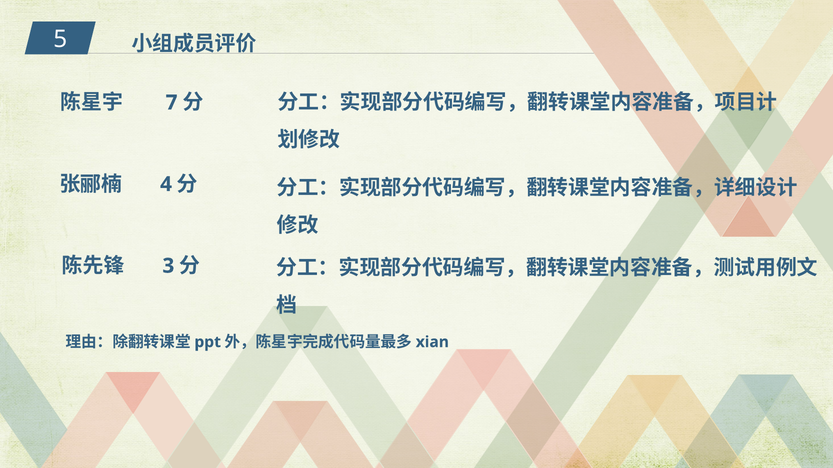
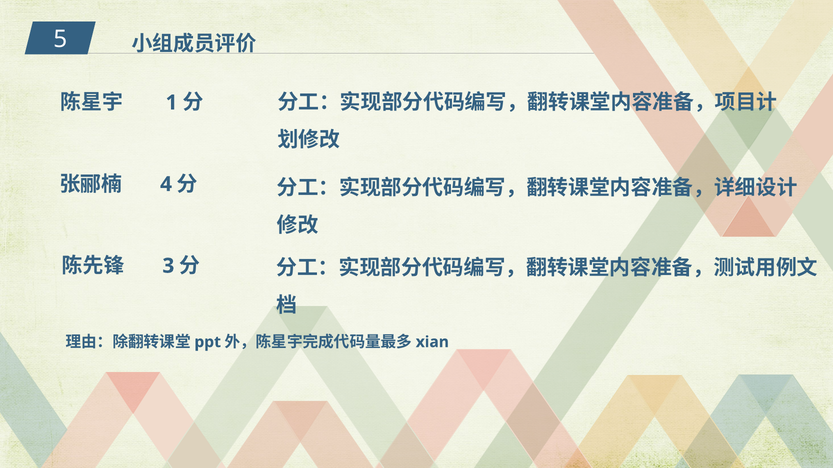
7: 7 -> 1
